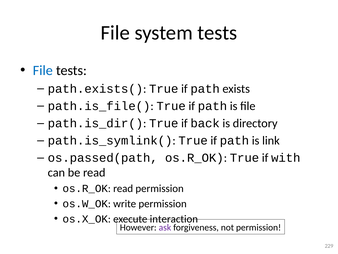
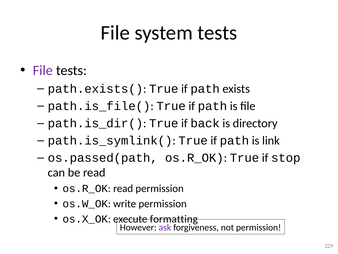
File at (43, 70) colour: blue -> purple
with: with -> stop
interaction: interaction -> formatting
